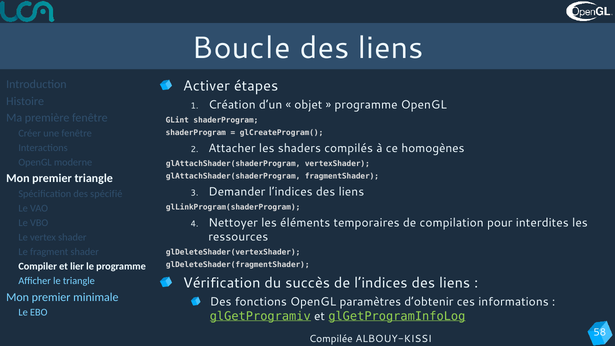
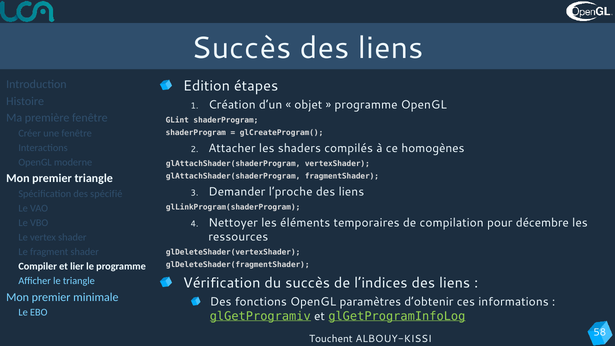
Boucle at (241, 48): Boucle -> Succès
Activer: Activer -> Edition
Demander l’indices: l’indices -> l’proche
interdites: interdites -> décembre
Compilée: Compilée -> Touchent
